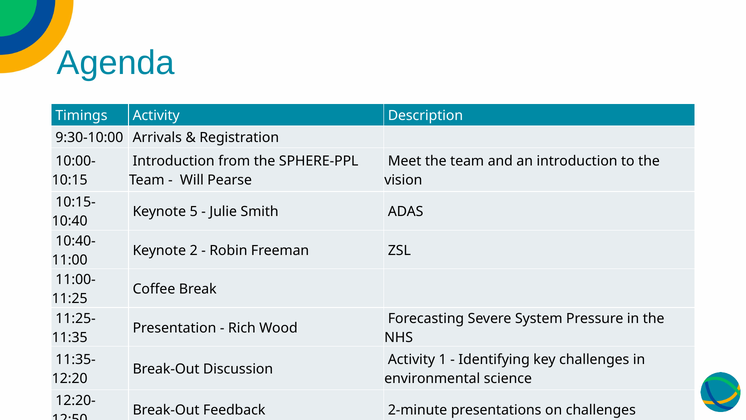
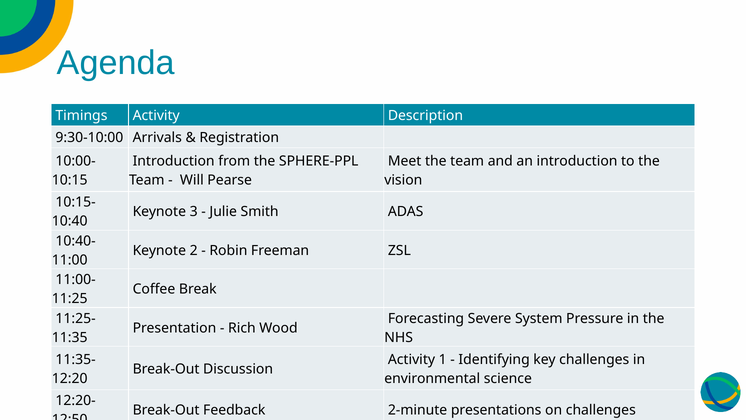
5: 5 -> 3
